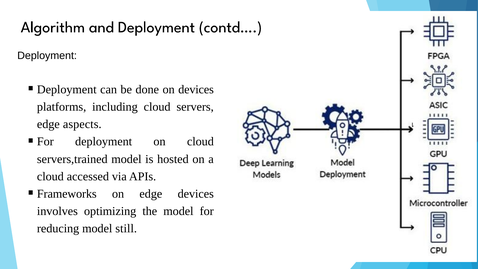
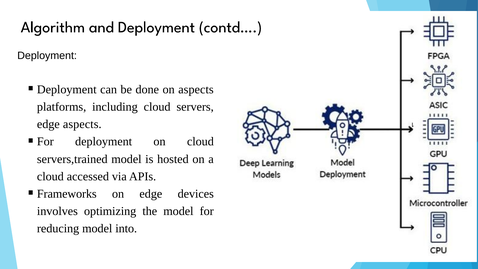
on devices: devices -> aspects
still: still -> into
